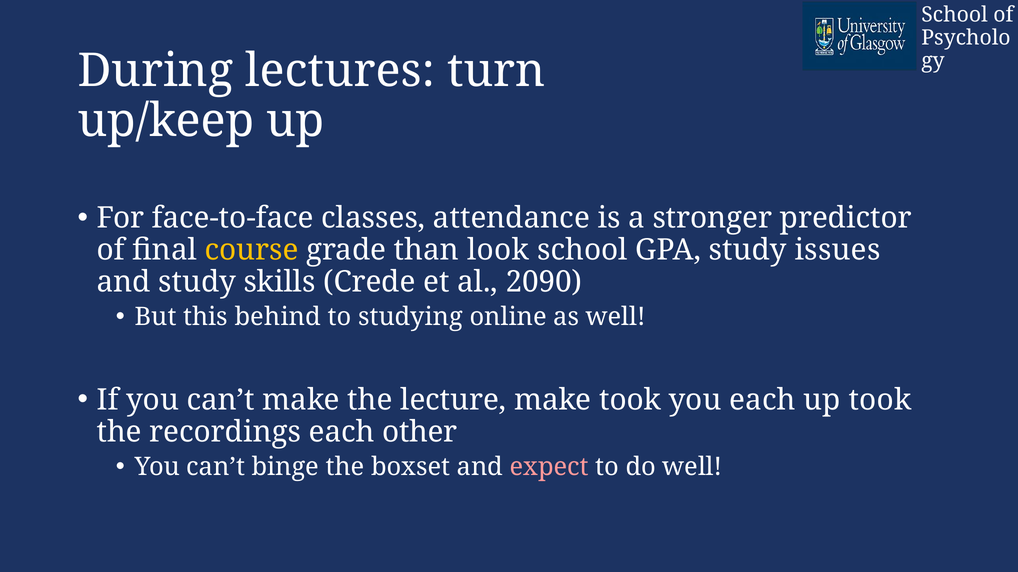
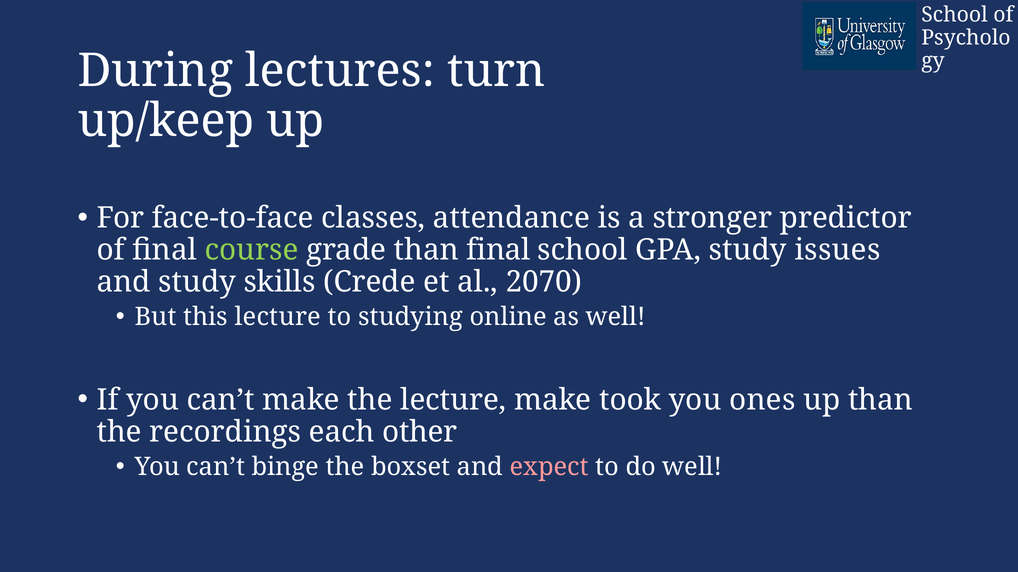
course colour: yellow -> light green
than look: look -> final
2090: 2090 -> 2070
this behind: behind -> lecture
you each: each -> ones
up took: took -> than
